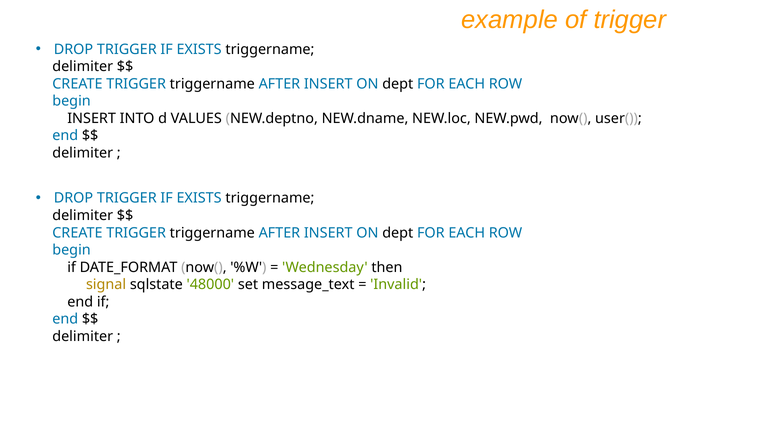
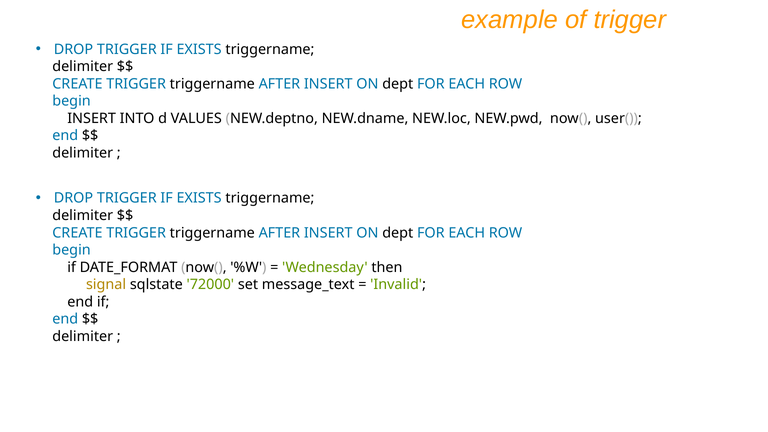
48000: 48000 -> 72000
